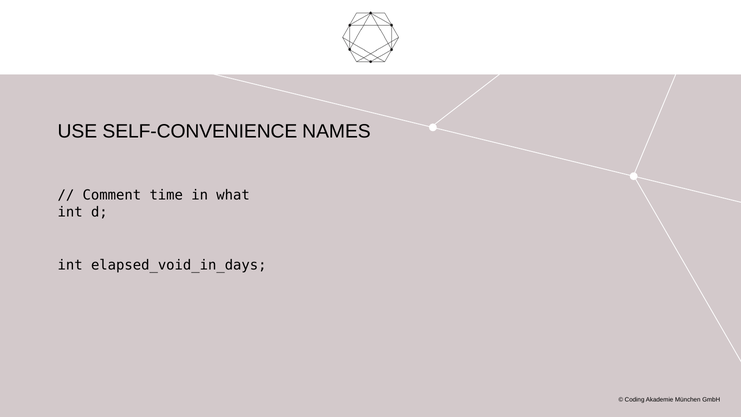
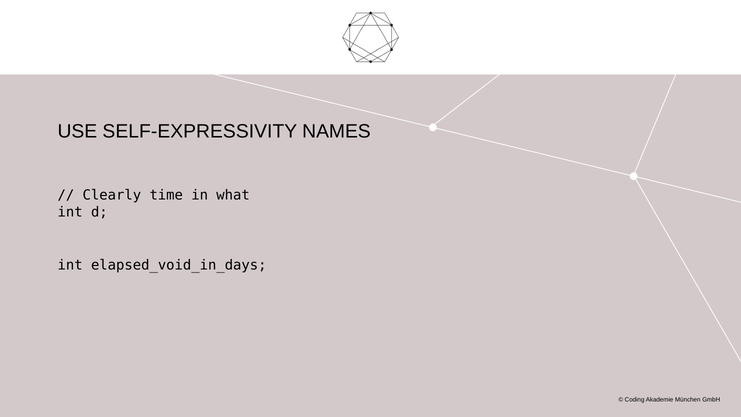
SELF-CONVENIENCE: SELF-CONVENIENCE -> SELF-EXPRESSIVITY
Comment: Comment -> Clearly
